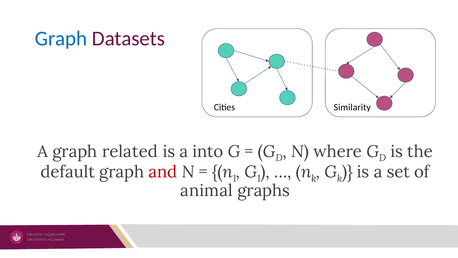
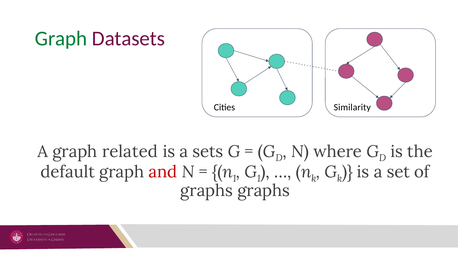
Graph at (61, 38) colour: blue -> green
into: into -> sets
animal at (207, 190): animal -> graphs
